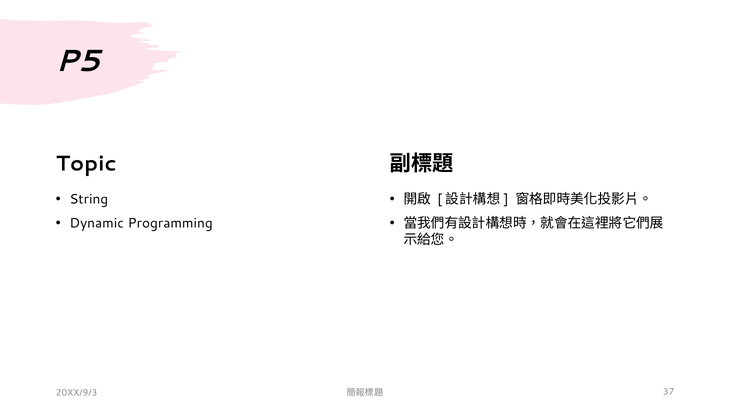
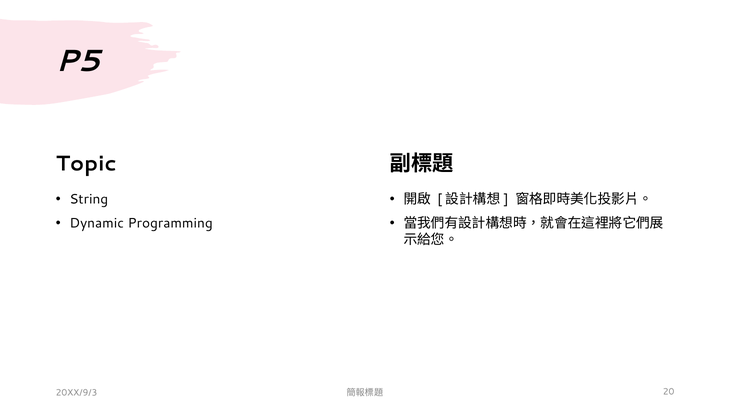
37: 37 -> 20
